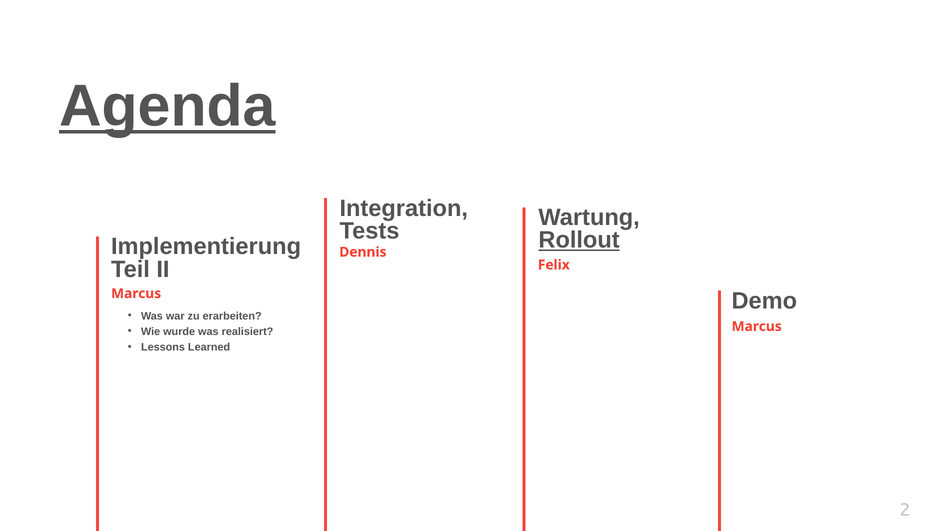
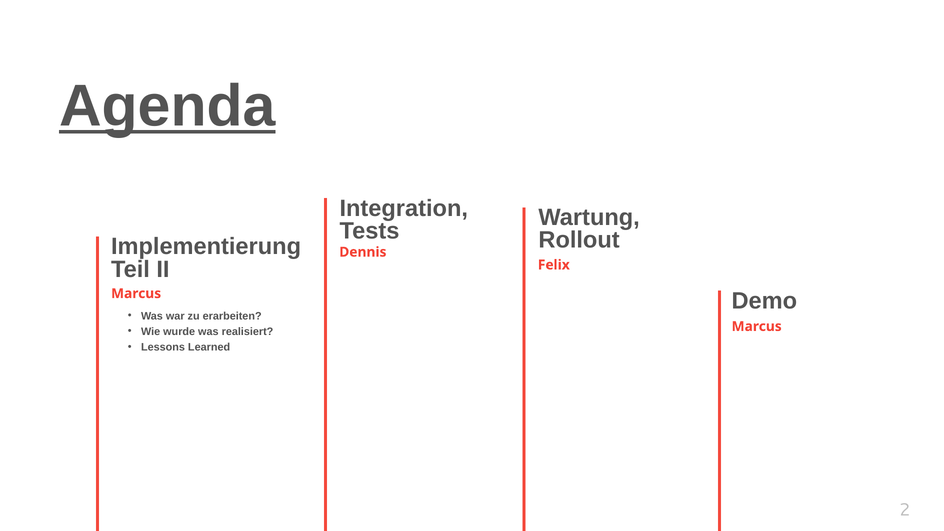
Rollout underline: present -> none
